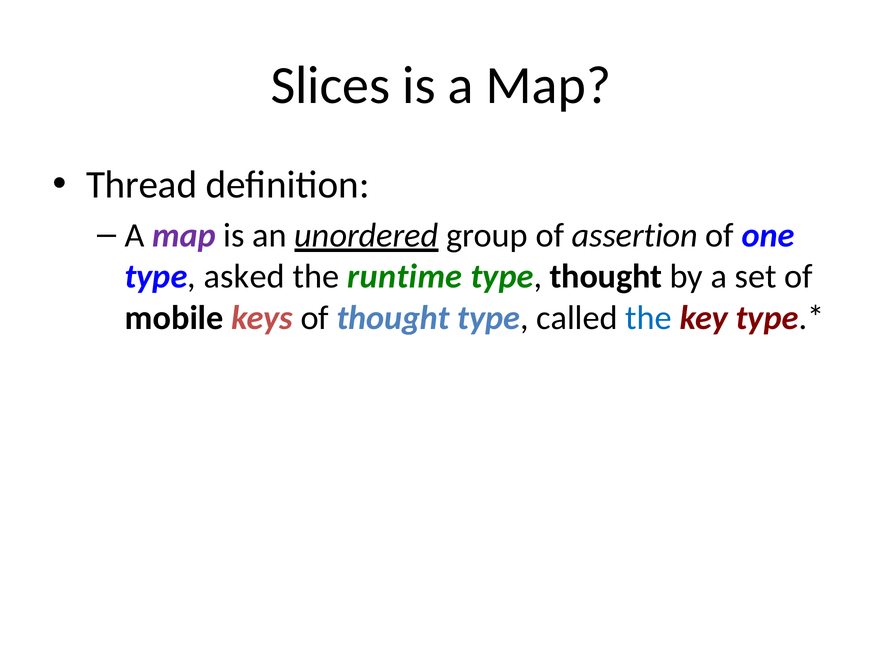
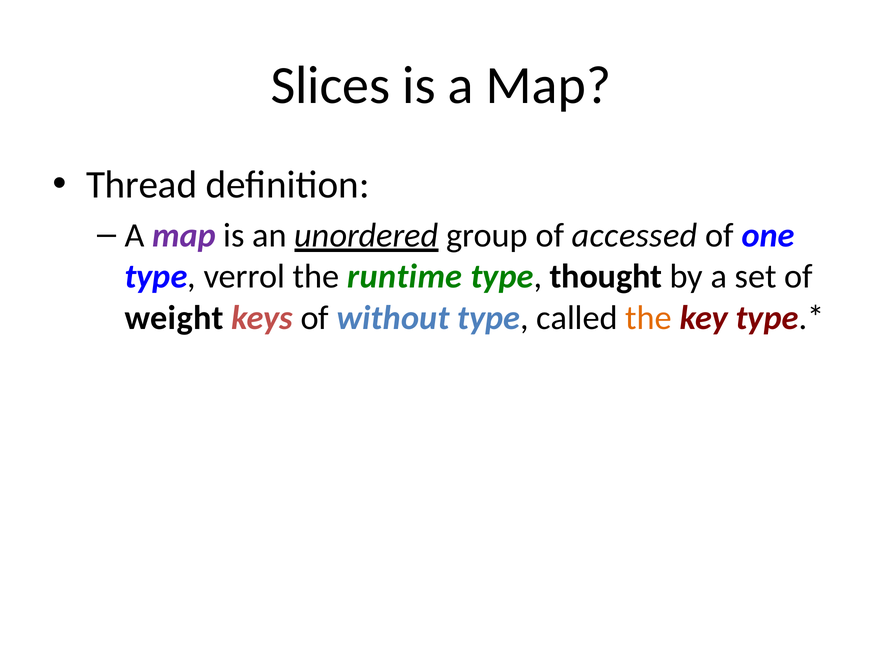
assertion: assertion -> accessed
asked: asked -> verrol
mobile: mobile -> weight
of thought: thought -> without
the at (649, 318) colour: blue -> orange
